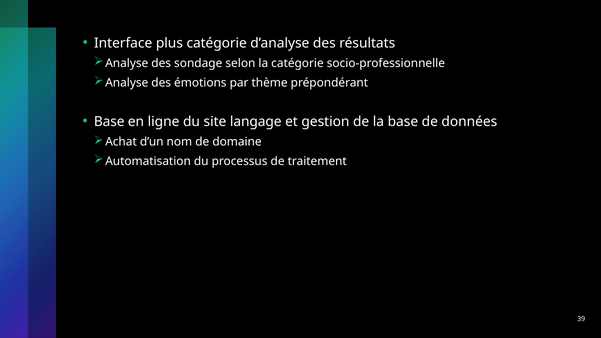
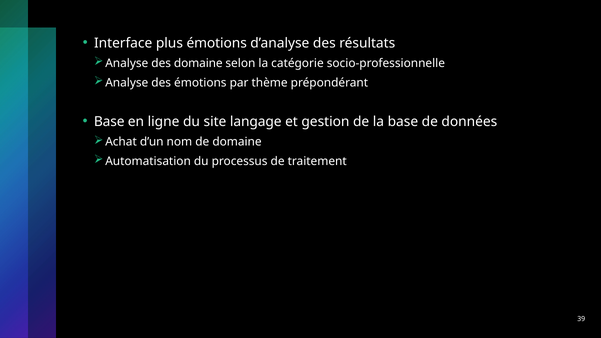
plus catégorie: catégorie -> émotions
des sondage: sondage -> domaine
